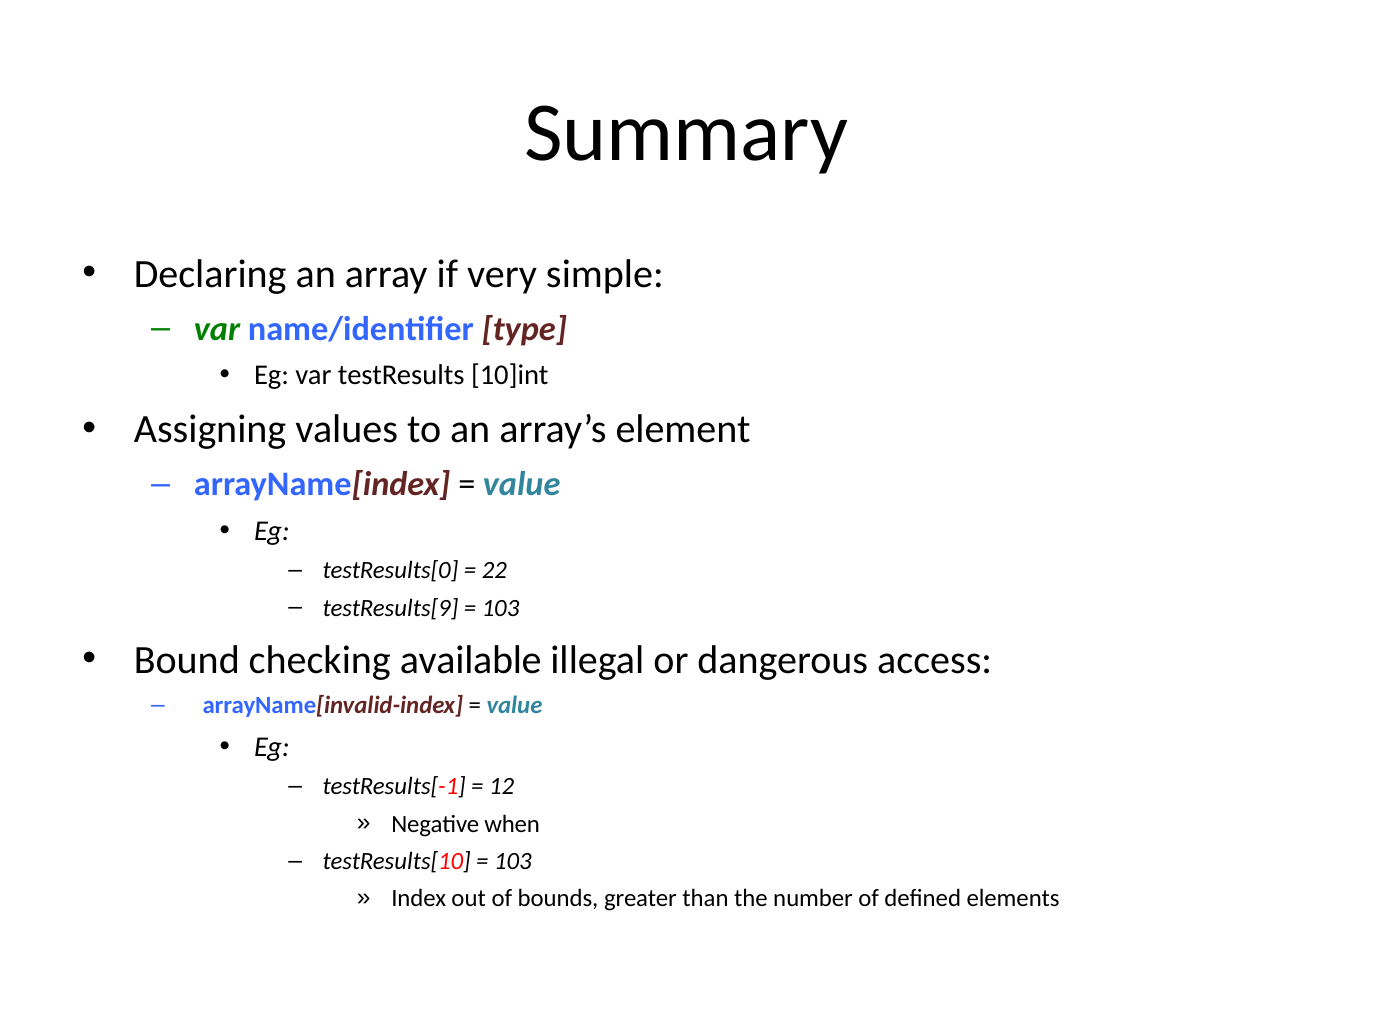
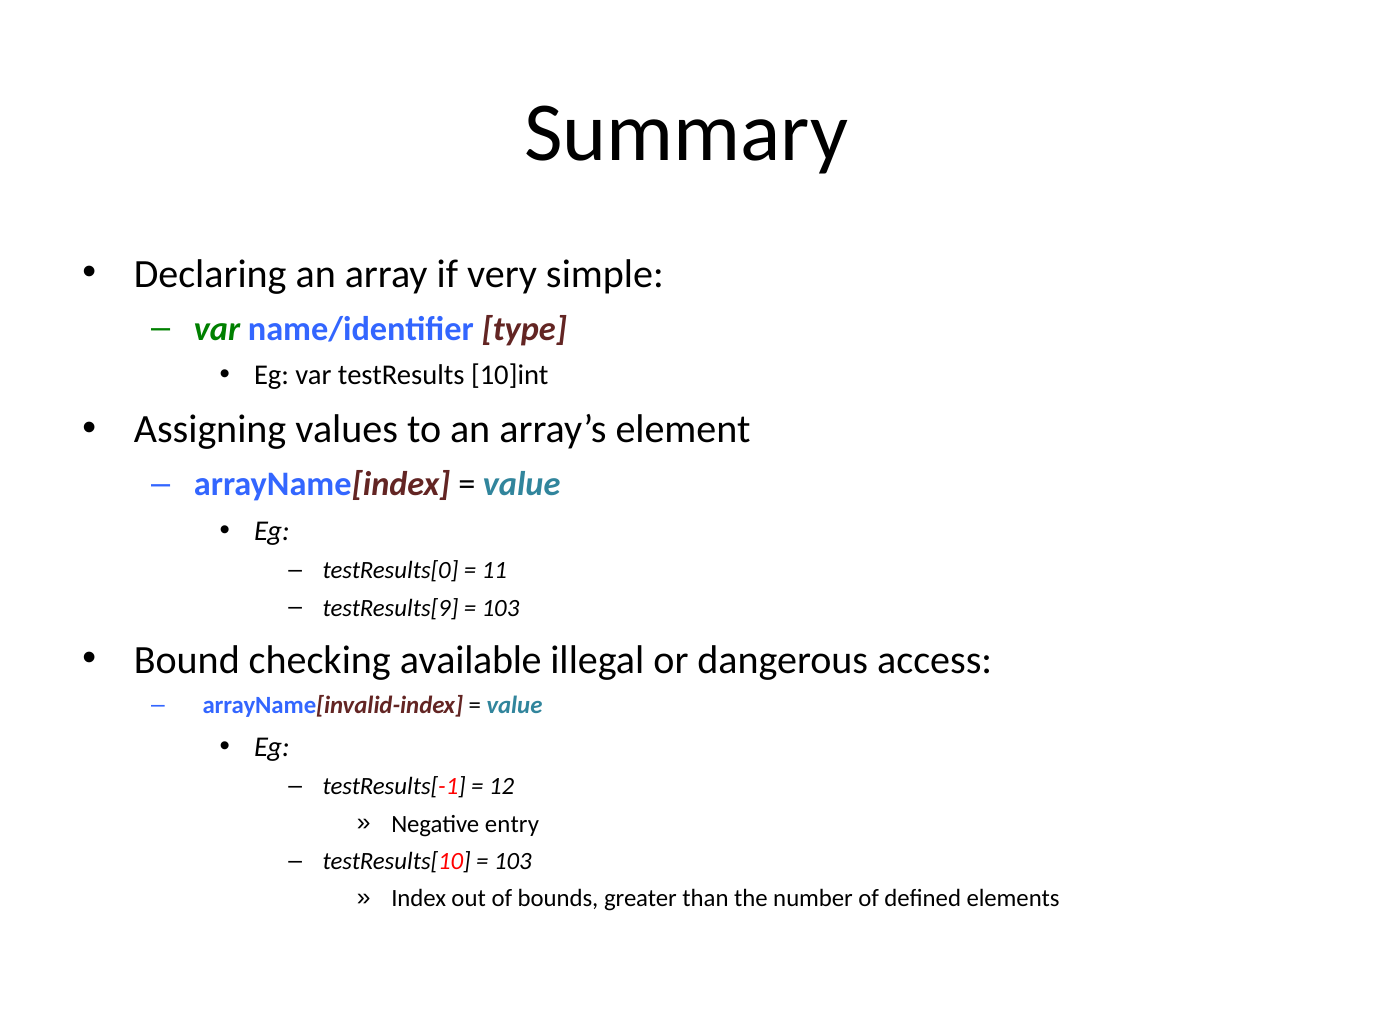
22: 22 -> 11
when: when -> entry
